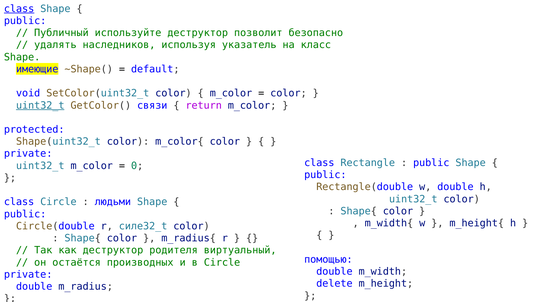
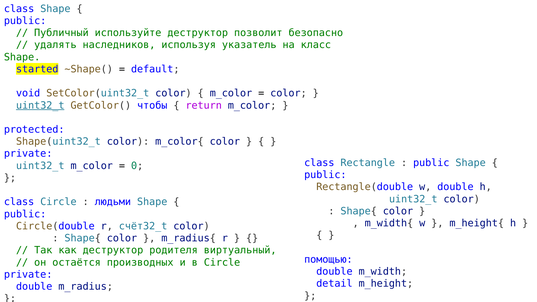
class at (19, 9) underline: present -> none
имеющие: имеющие -> started
связи: связи -> чтобы
силе32_t: силе32_t -> счёт32_t
delete: delete -> detail
